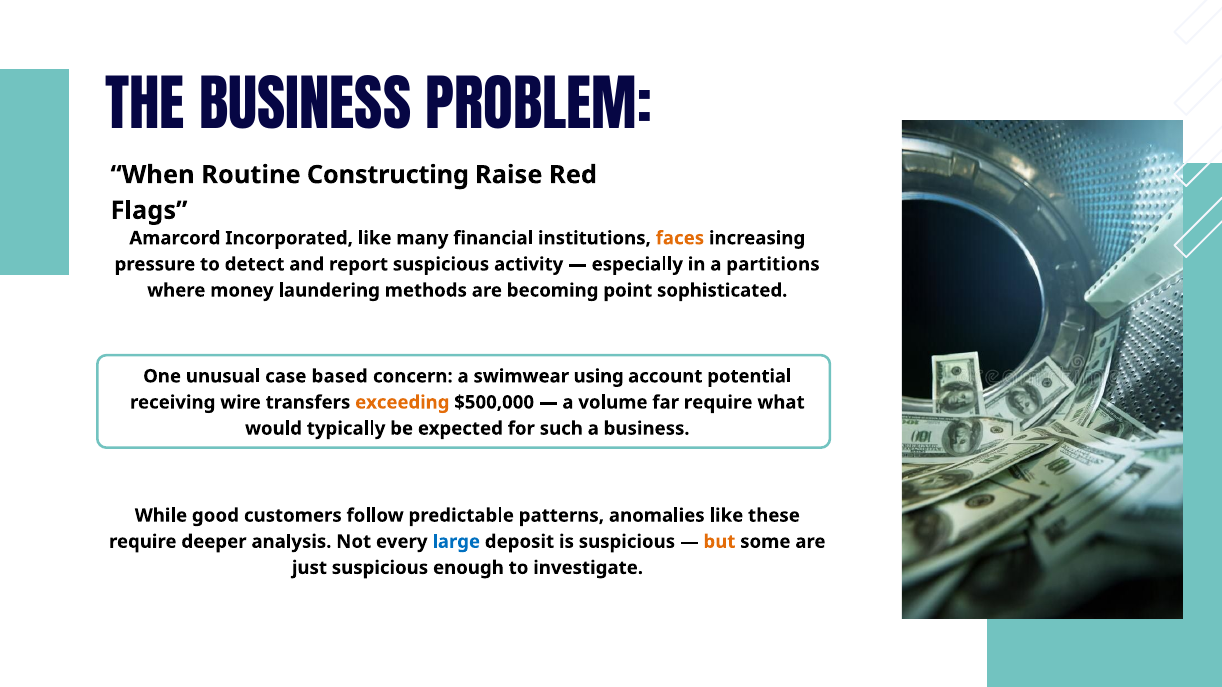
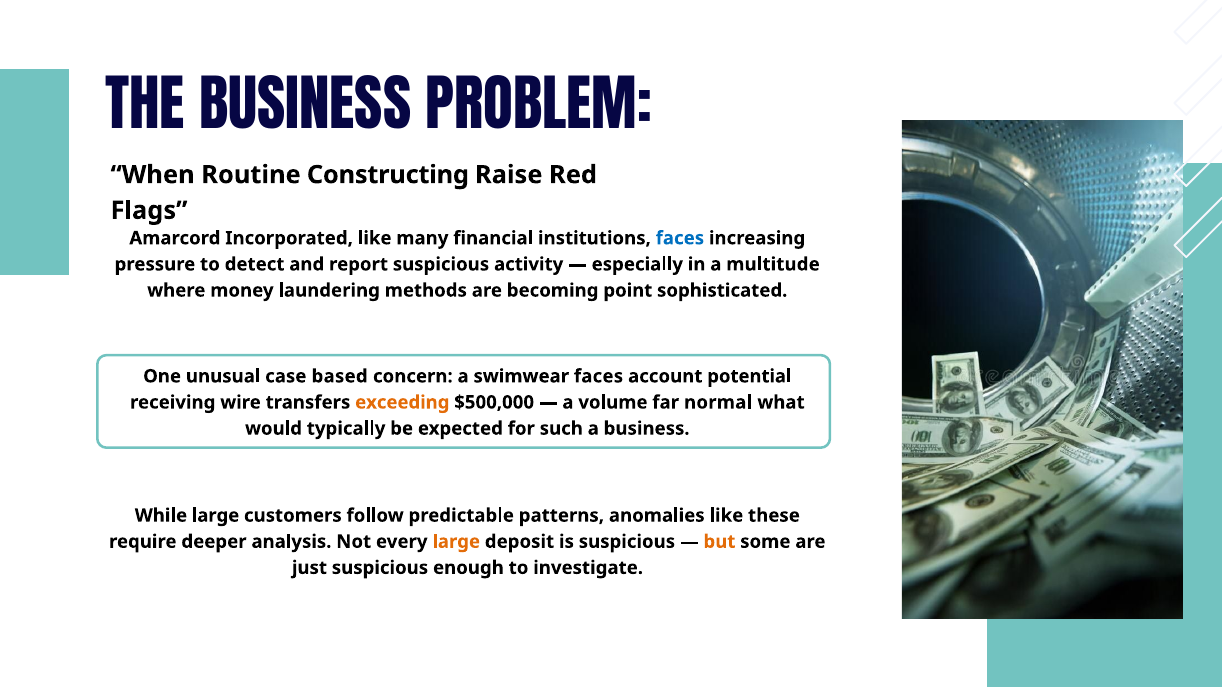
faces at (680, 238) colour: orange -> blue
partitions: partitions -> multitude
swimwear using: using -> faces
far require: require -> normal
While good: good -> large
large at (456, 542) colour: blue -> orange
